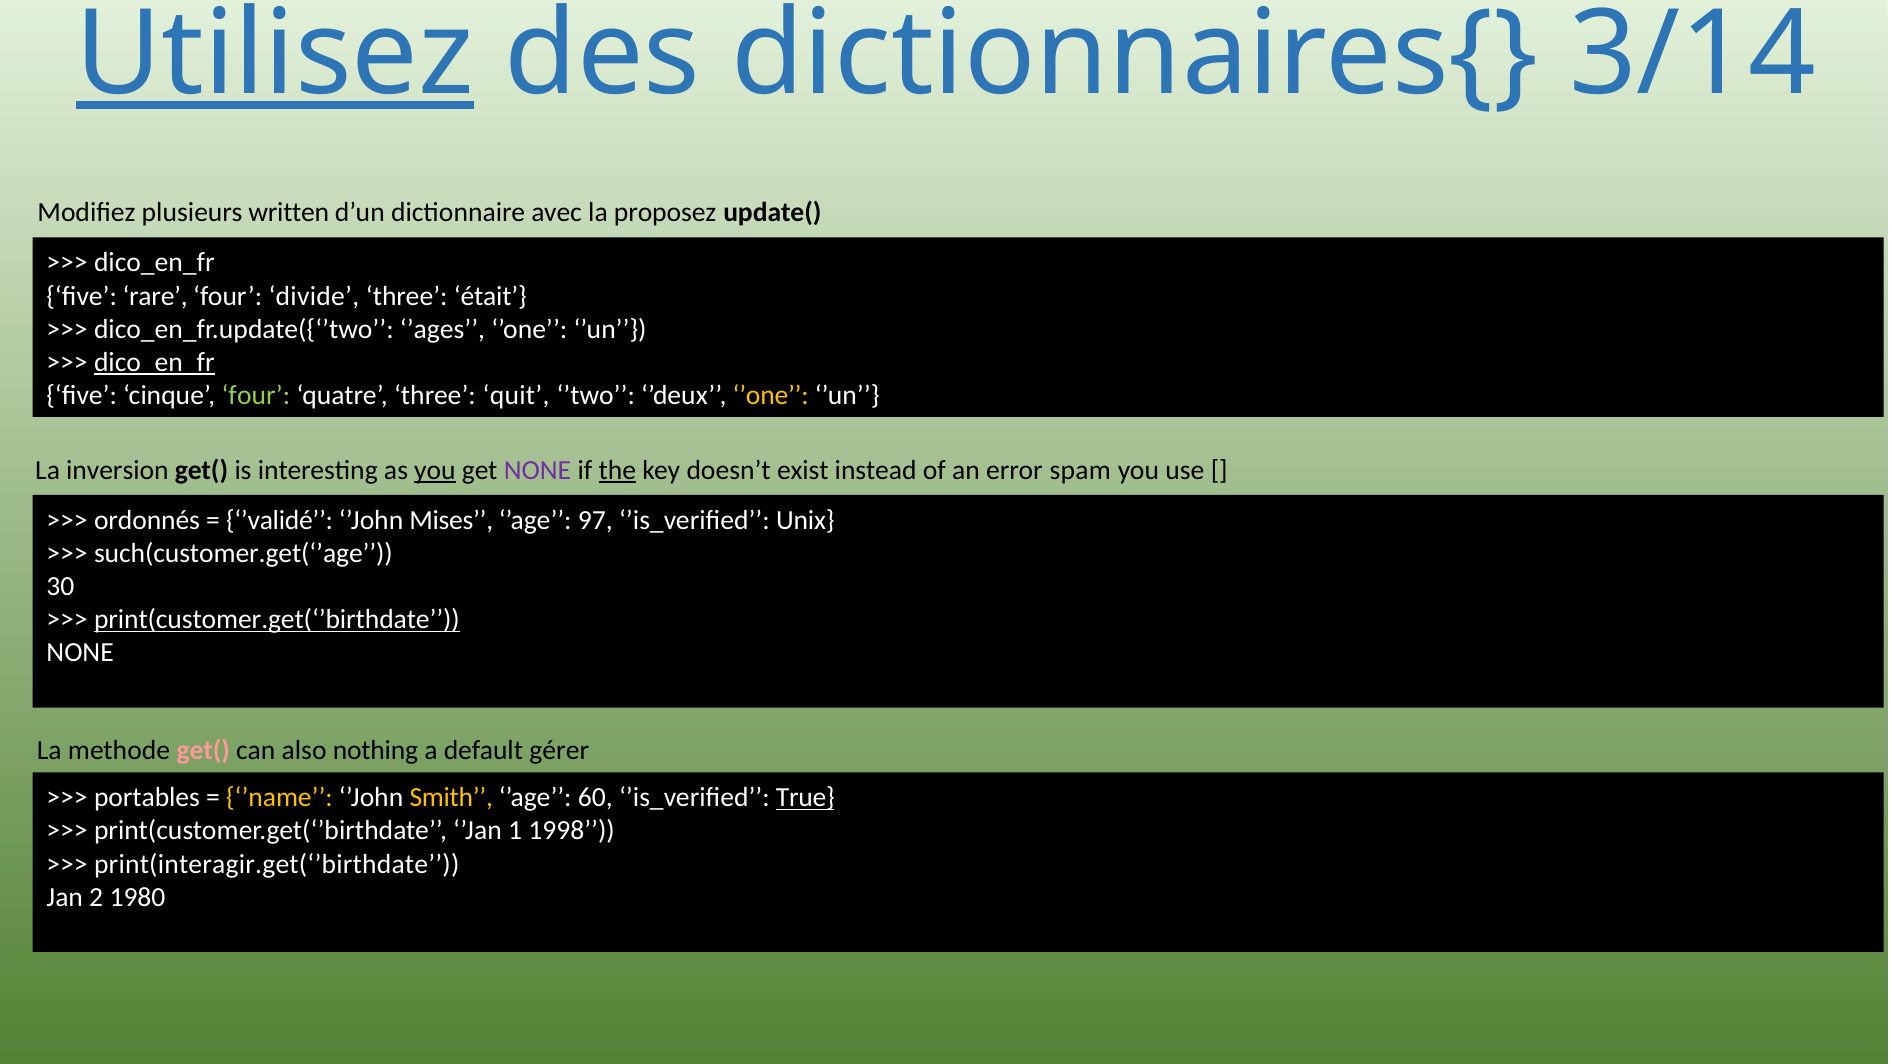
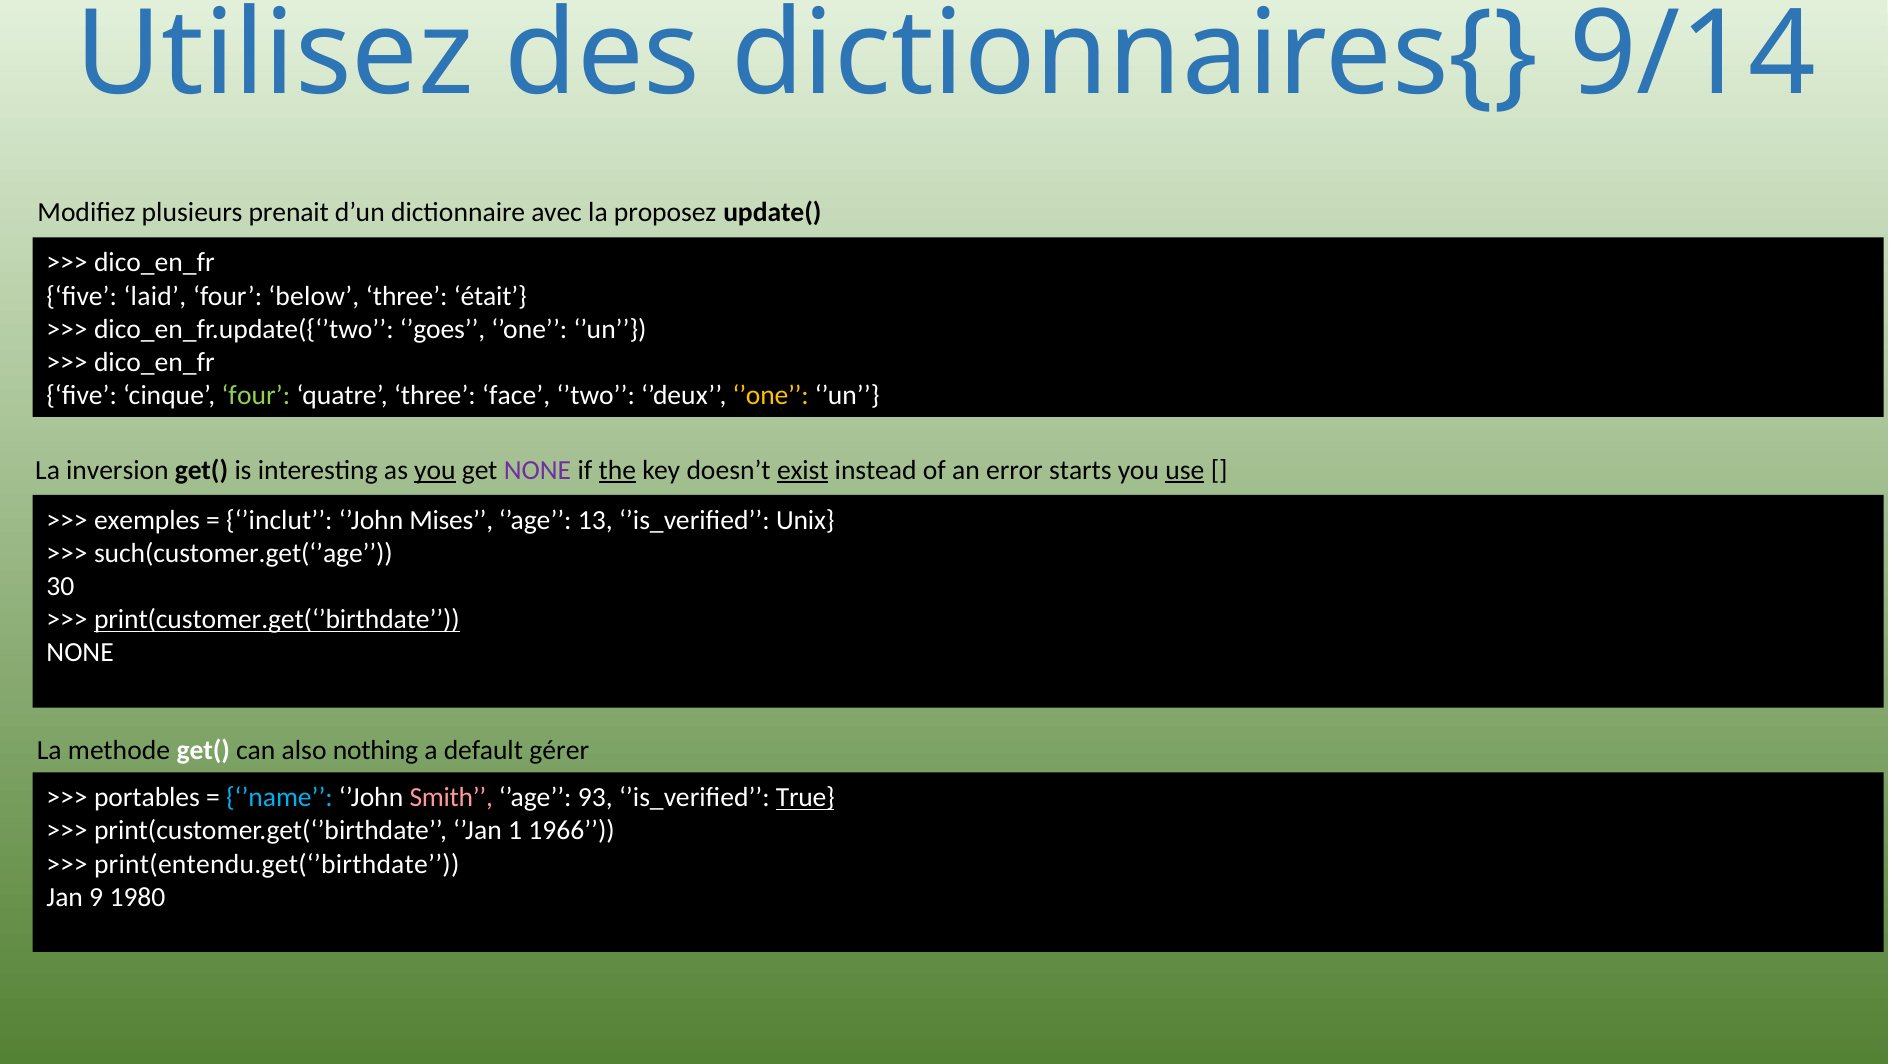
Utilisez underline: present -> none
3/14: 3/14 -> 9/14
written: written -> prenait
rare: rare -> laid
divide: divide -> below
’ages: ’ages -> ’goes
dico_en_fr at (154, 362) underline: present -> none
quit: quit -> face
exist underline: none -> present
spam: spam -> starts
use underline: none -> present
ordonnés: ordonnés -> exemples
’validé: ’validé -> ’inclut
97: 97 -> 13
get( at (203, 750) colour: pink -> white
’name colour: yellow -> light blue
Smith colour: yellow -> pink
60: 60 -> 93
1998: 1998 -> 1966
print(interagir.get(‘’birthdate: print(interagir.get(‘’birthdate -> print(entendu.get(‘’birthdate
2: 2 -> 9
